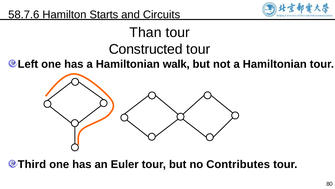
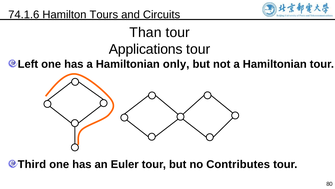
58.7.6: 58.7.6 -> 74.1.6
Starts: Starts -> Tours
Constructed: Constructed -> Applications
walk: walk -> only
